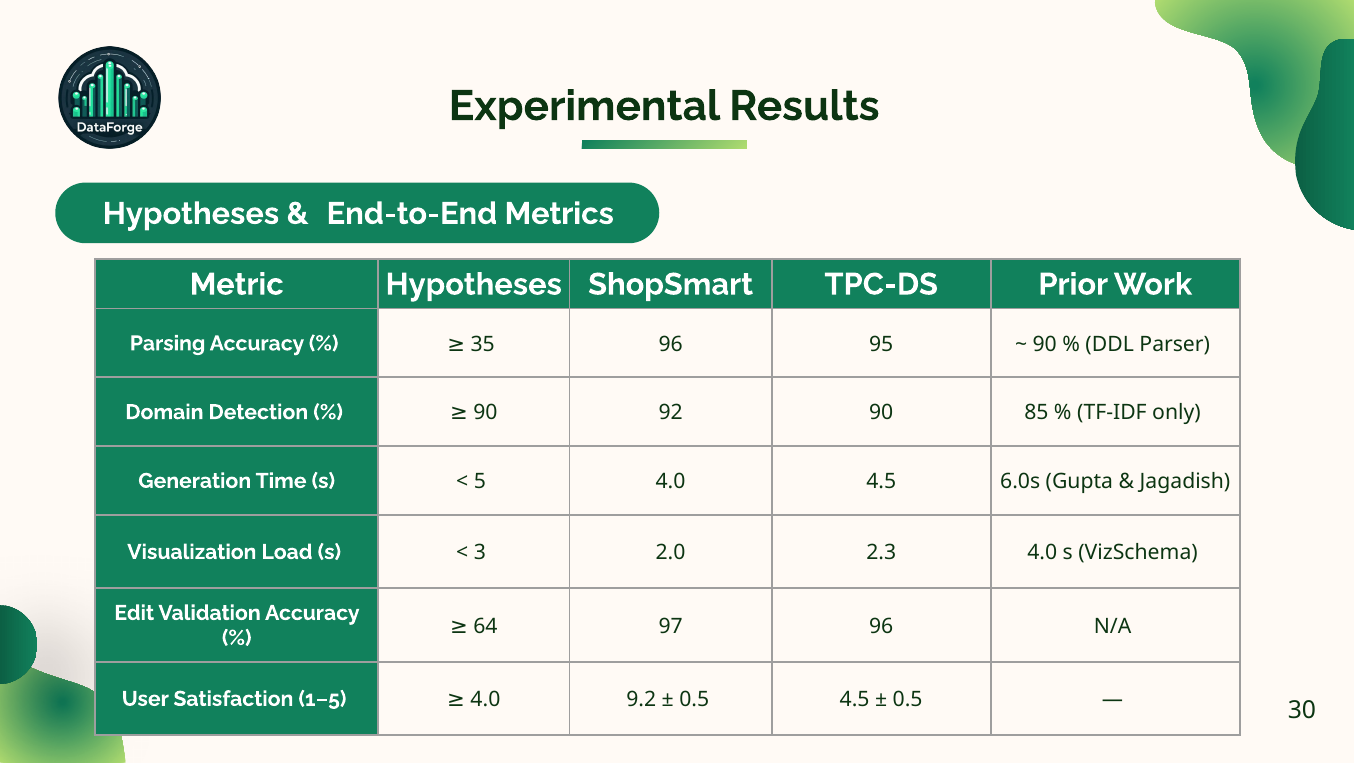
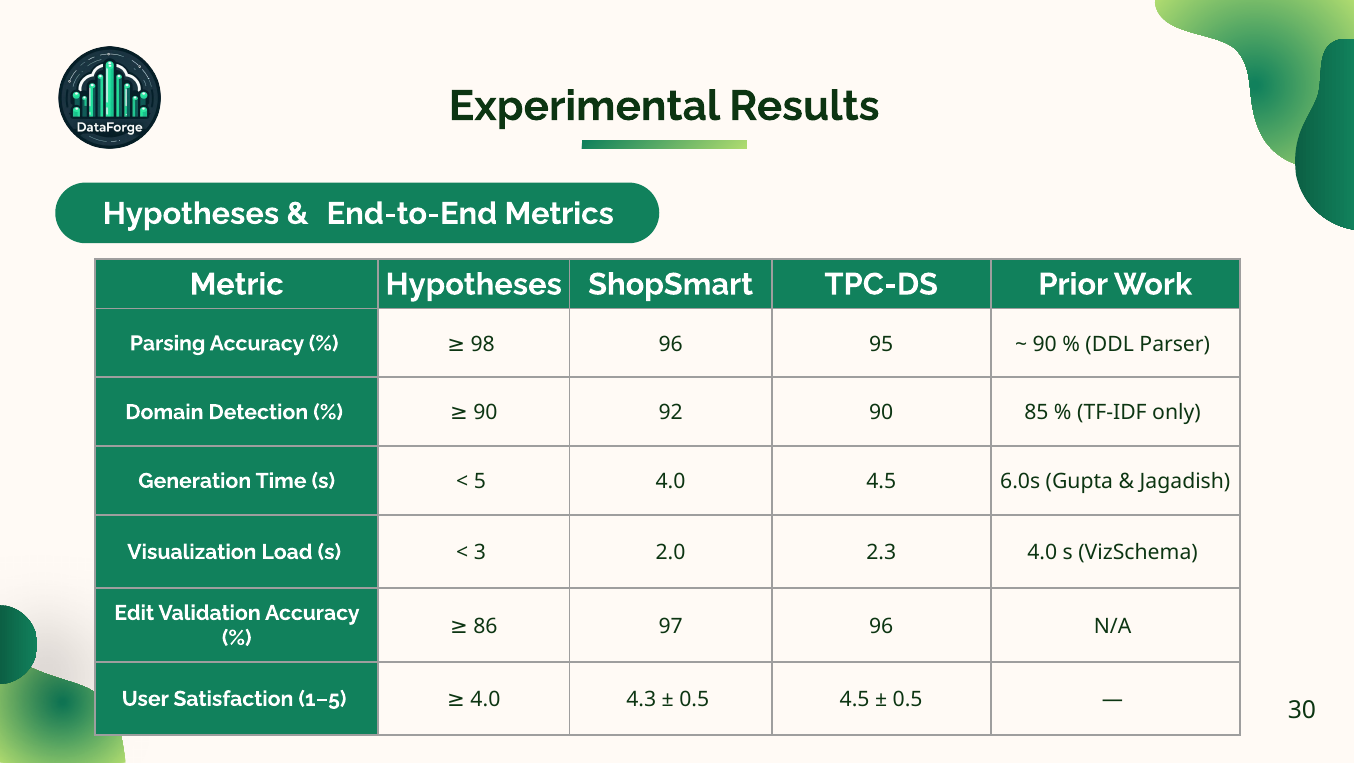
35: 35 -> 98
64: 64 -> 86
9.2: 9.2 -> 4.3
